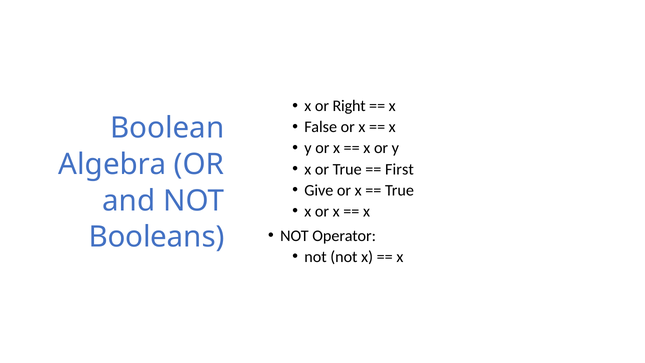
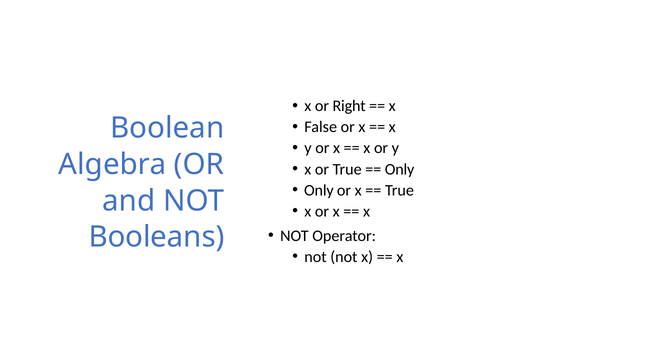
First at (399, 169): First -> Only
Give at (319, 190): Give -> Only
